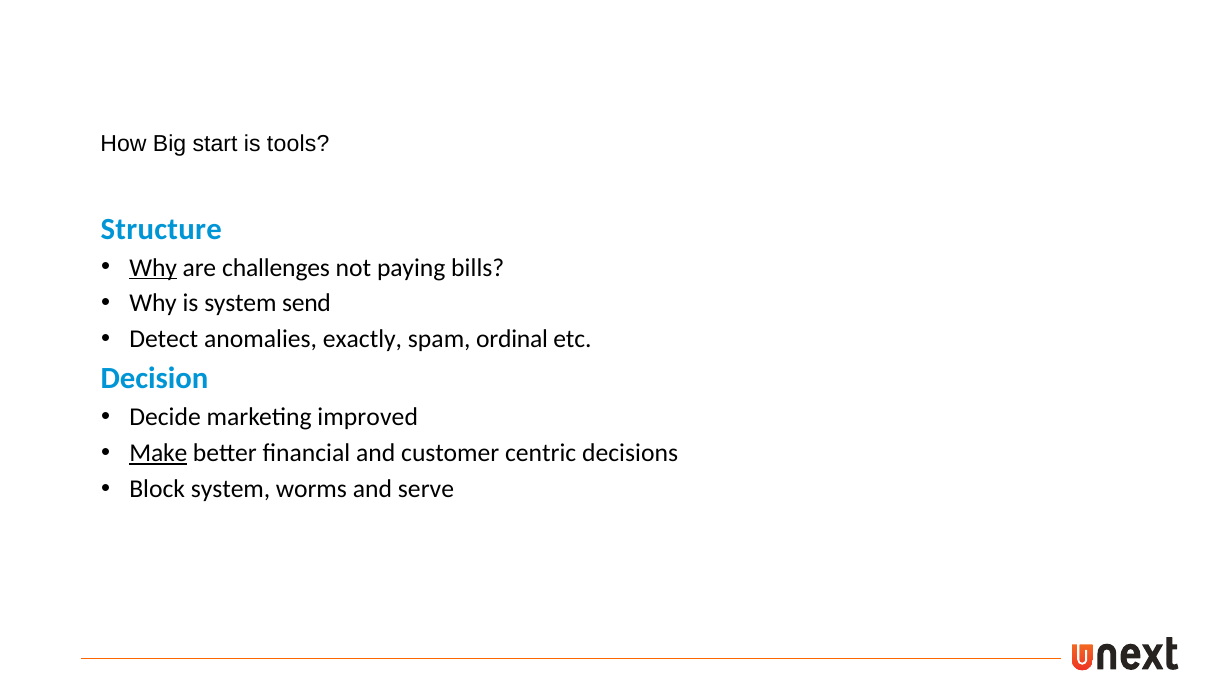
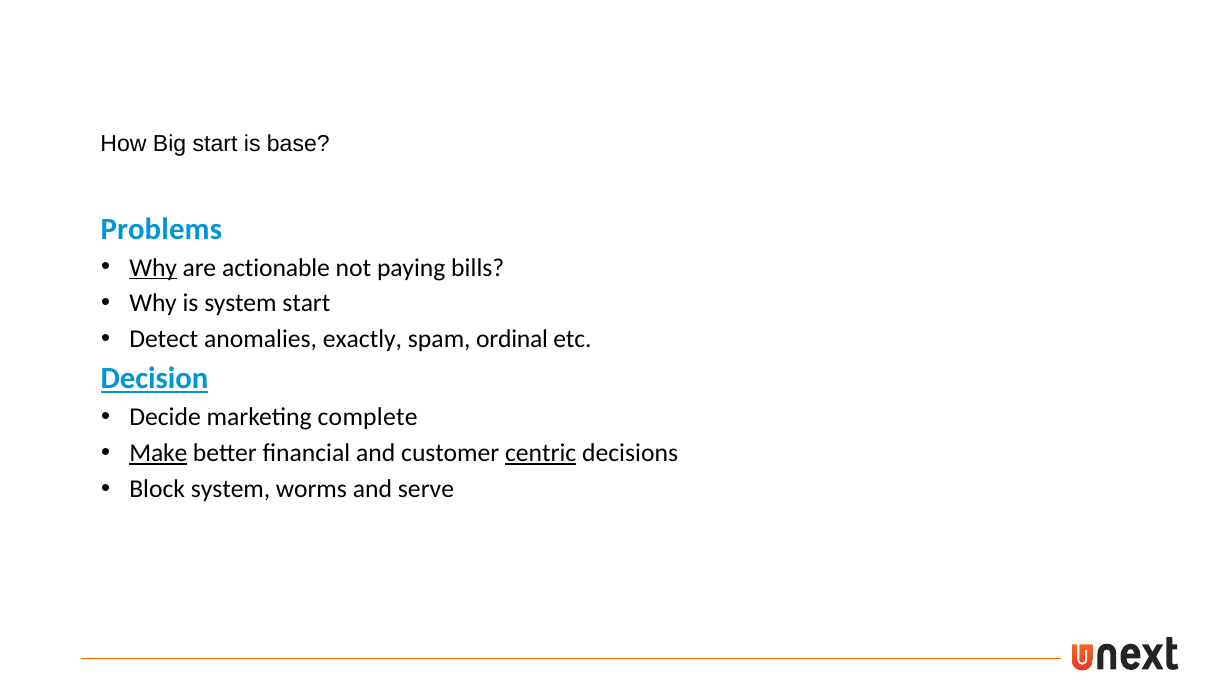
tools: tools -> base
Structure: Structure -> Problems
challenges: challenges -> actionable
system send: send -> start
Decision underline: none -> present
improved: improved -> complete
centric underline: none -> present
